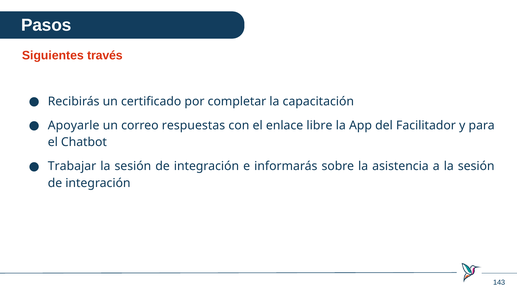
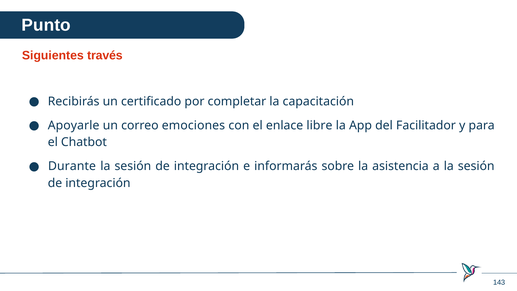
Pasos: Pasos -> Punto
respuestas: respuestas -> emociones
Trabajar: Trabajar -> Durante
